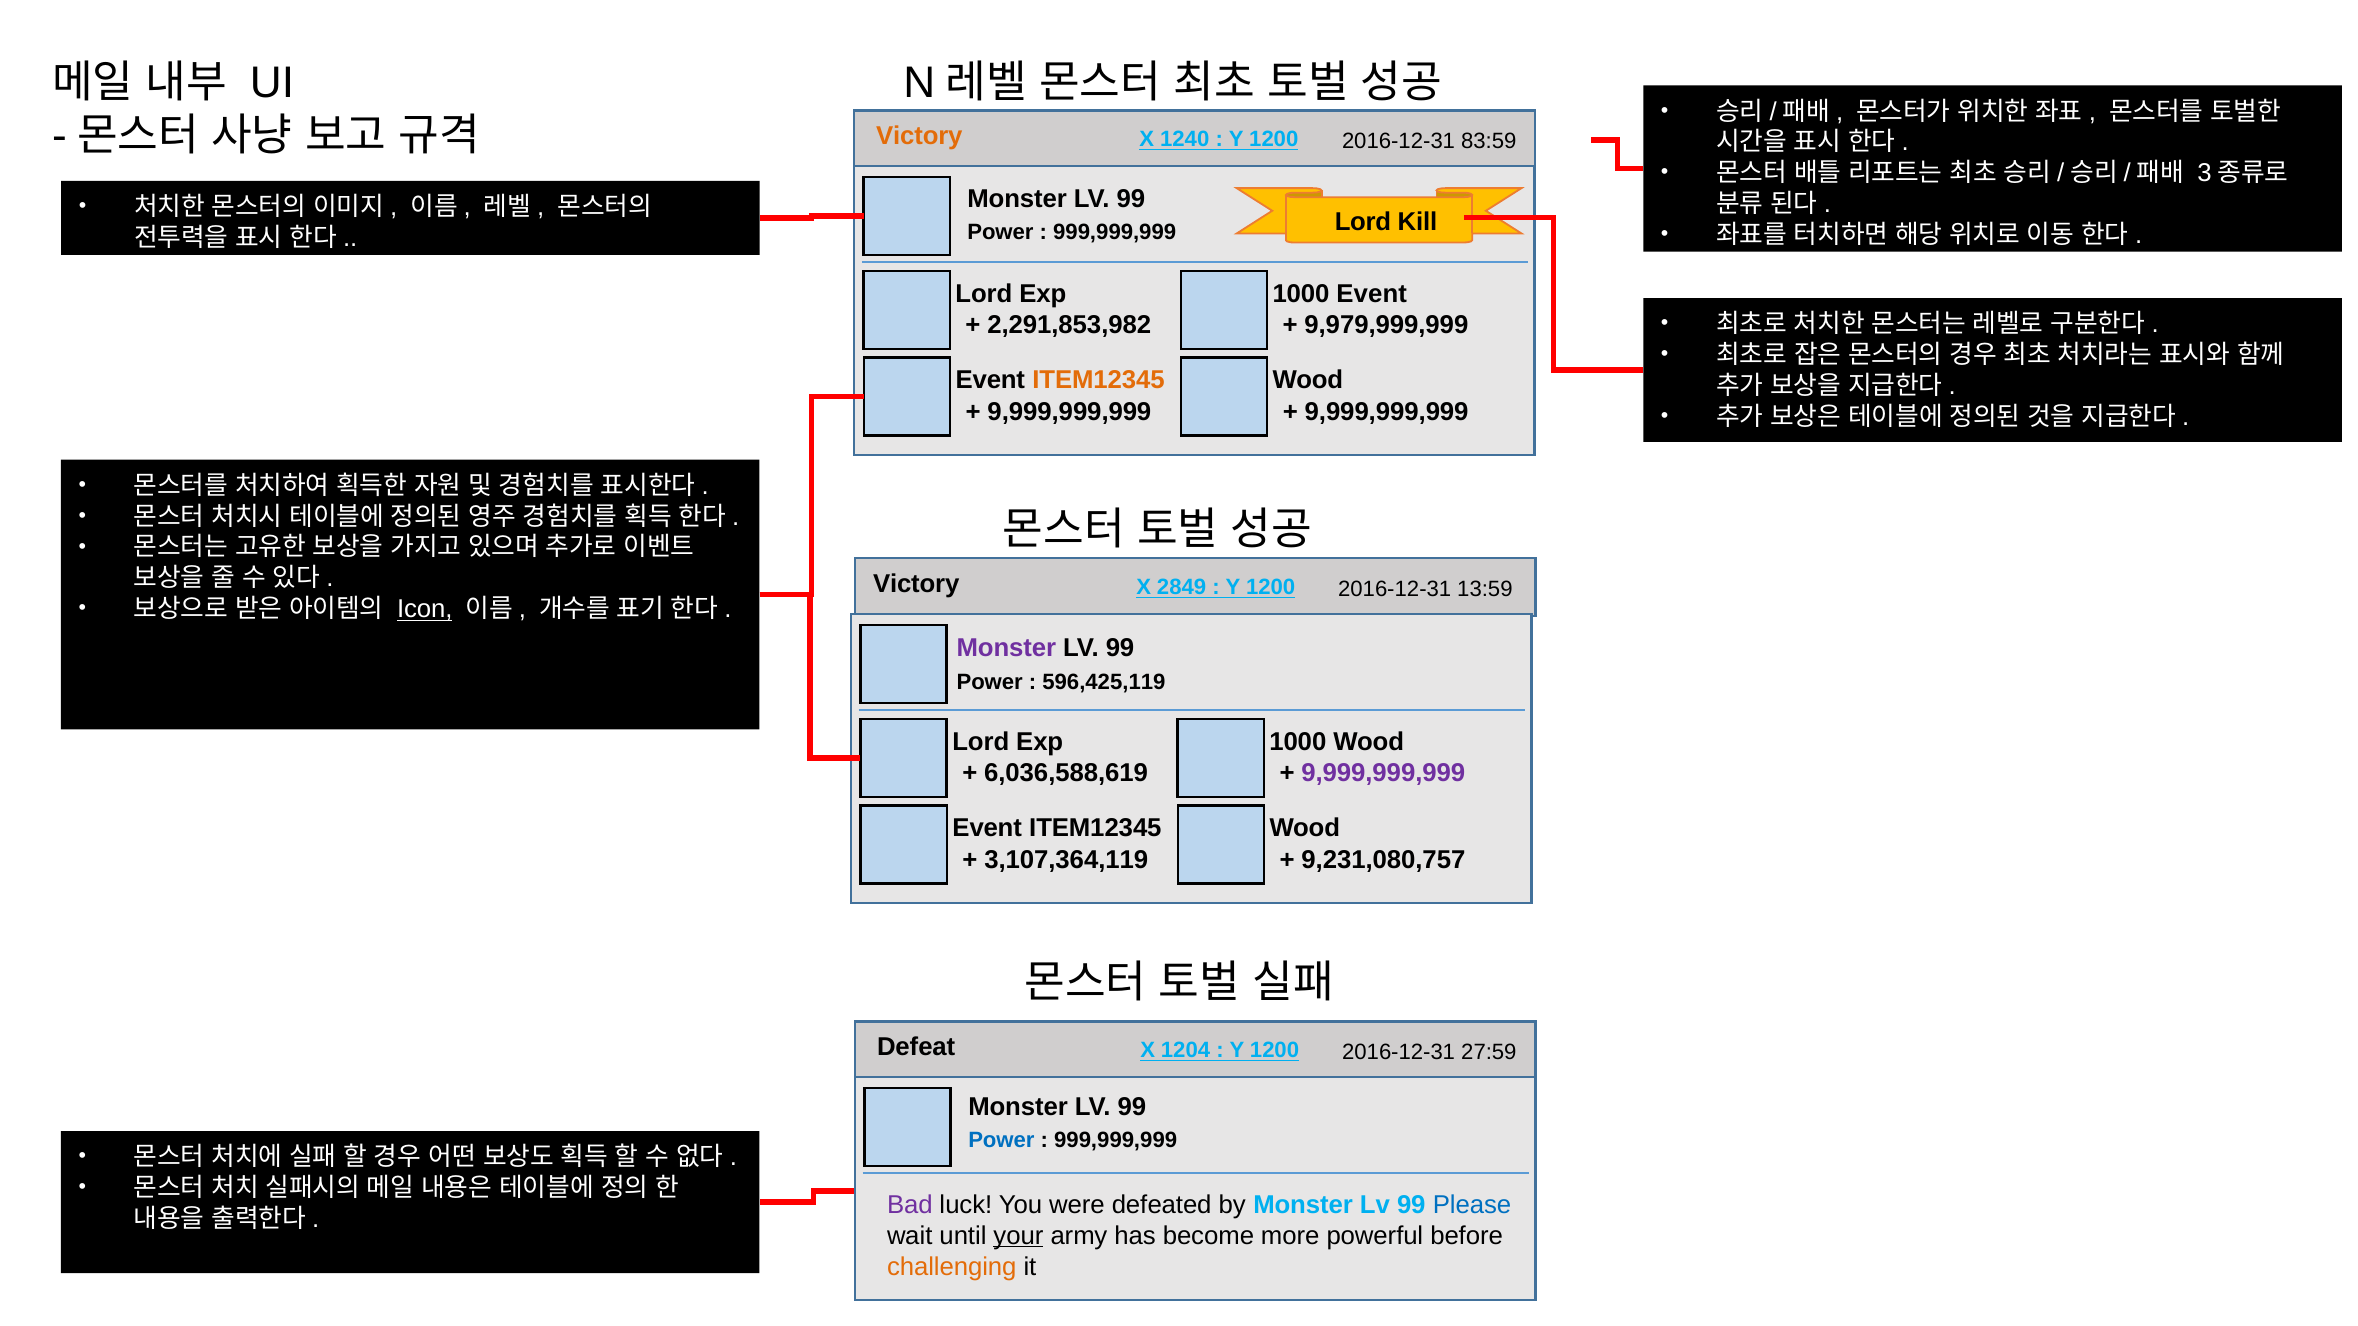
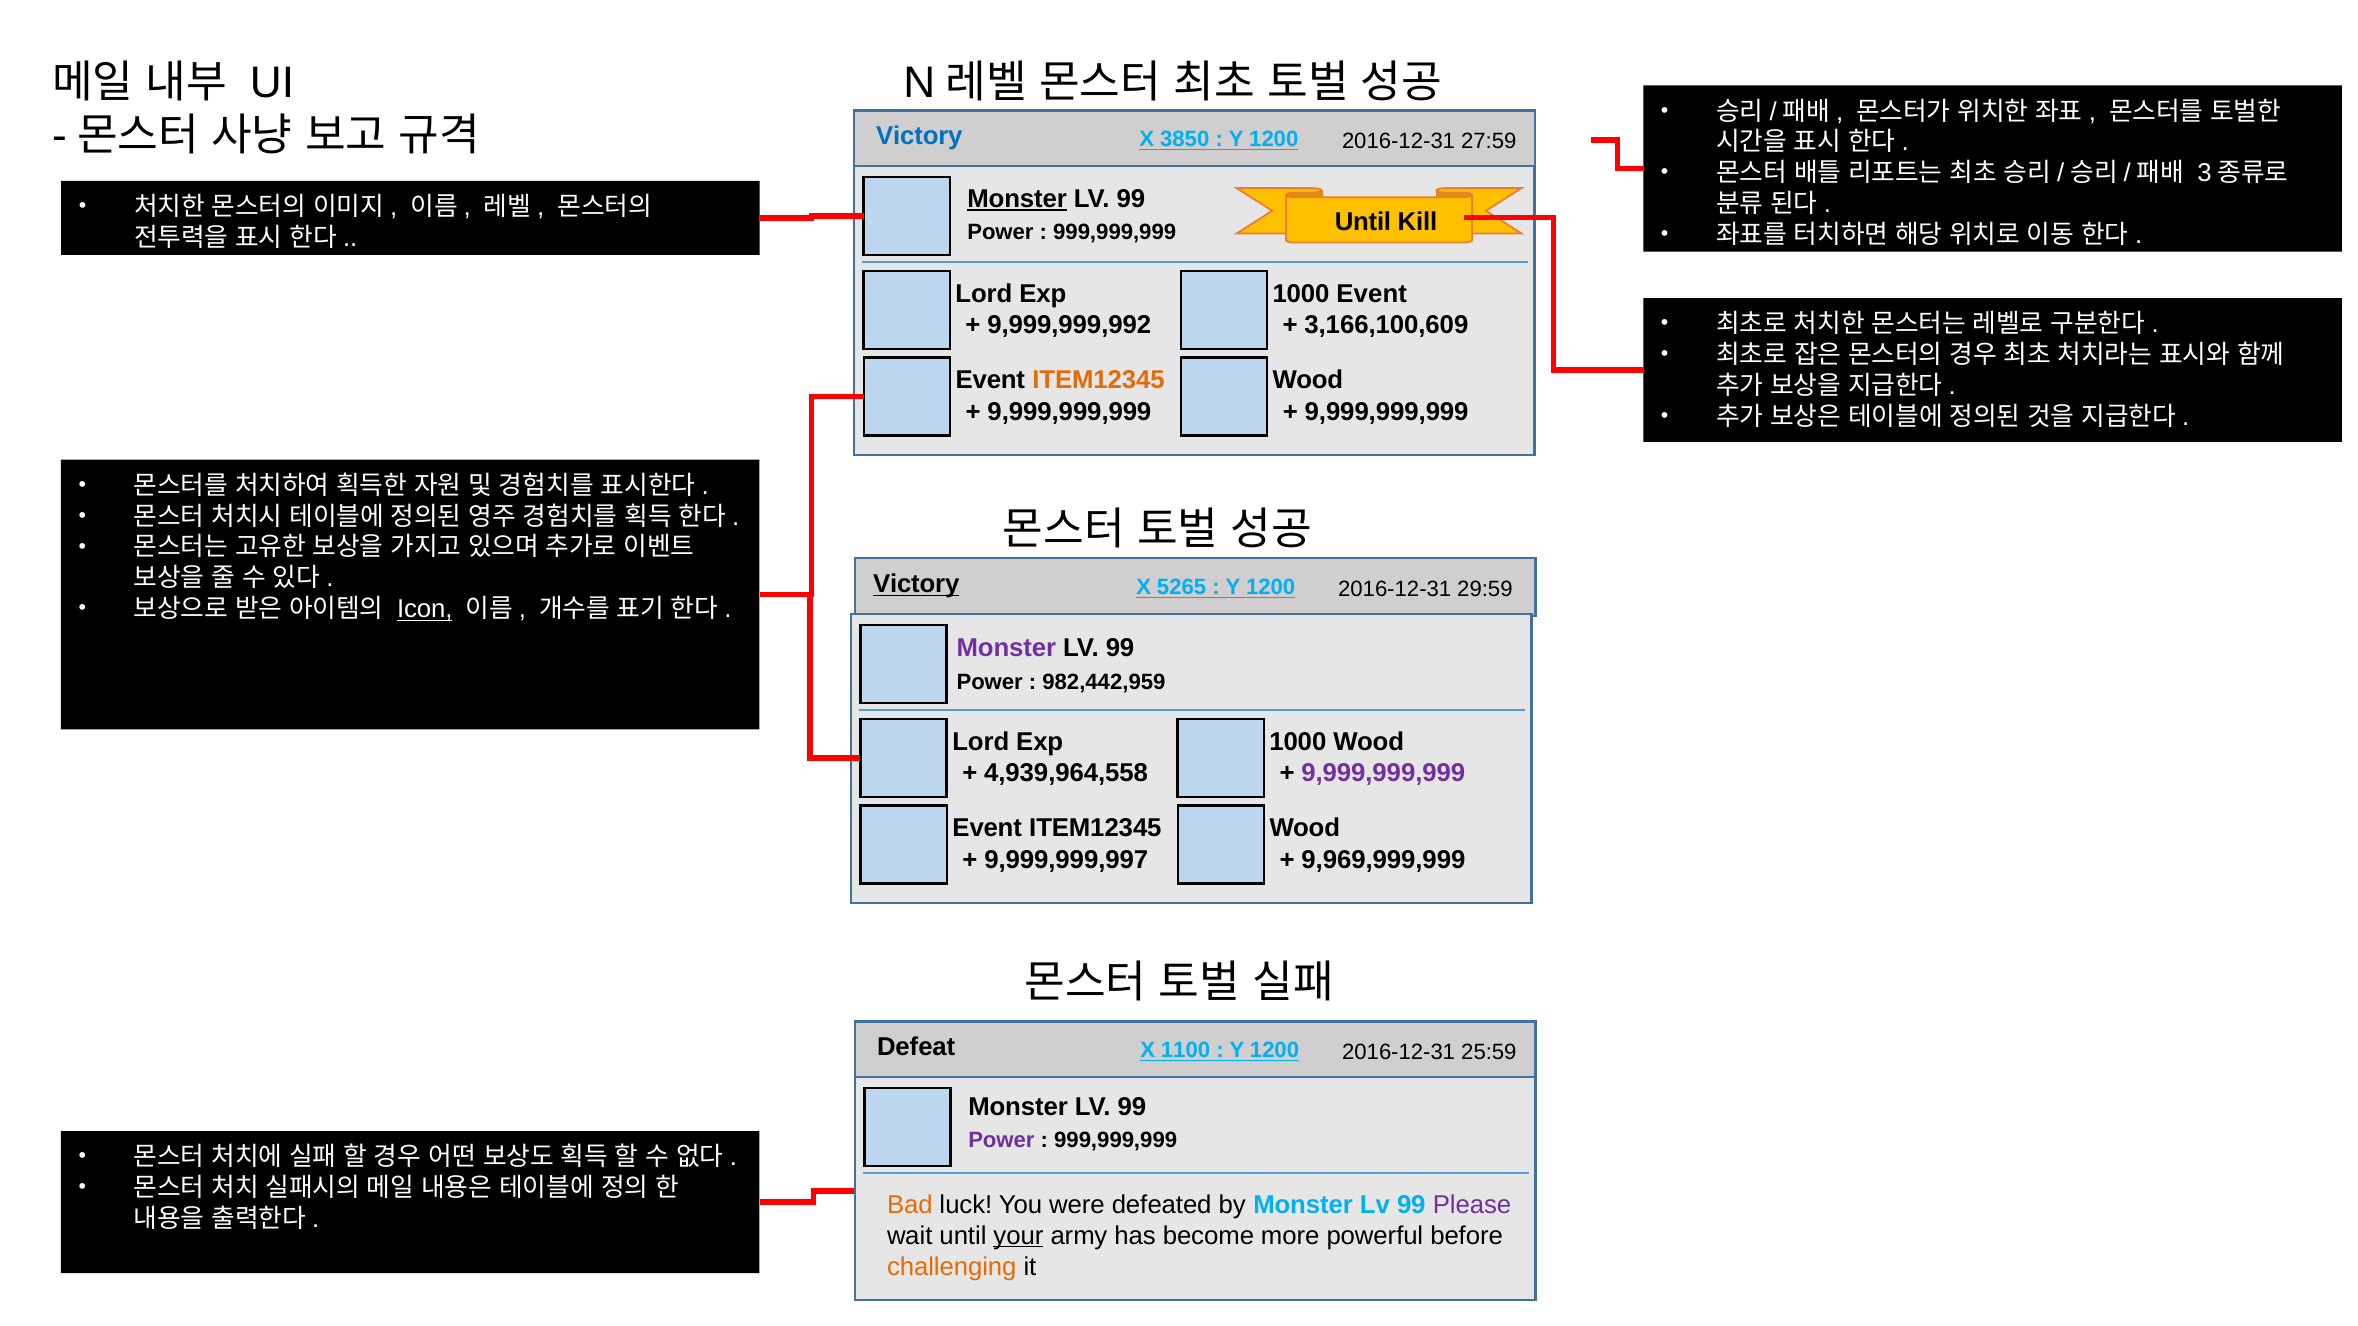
Victory at (919, 136) colour: orange -> blue
83:59: 83:59 -> 27:59
1240: 1240 -> 3850
Monster at (1017, 199) underline: none -> present
Lord at (1363, 222): Lord -> Until
2,291,853,982: 2,291,853,982 -> 9,999,999,992
9,979,999,999: 9,979,999,999 -> 3,166,100,609
Victory at (916, 584) underline: none -> present
13:59: 13:59 -> 29:59
2849: 2849 -> 5265
596,425,119: 596,425,119 -> 982,442,959
6,036,588,619: 6,036,588,619 -> 4,939,964,558
3,107,364,119: 3,107,364,119 -> 9,999,999,997
9,231,080,757: 9,231,080,757 -> 9,969,999,999
27:59: 27:59 -> 25:59
1204: 1204 -> 1100
Power at (1001, 1141) colour: blue -> purple
Bad colour: purple -> orange
Please colour: blue -> purple
